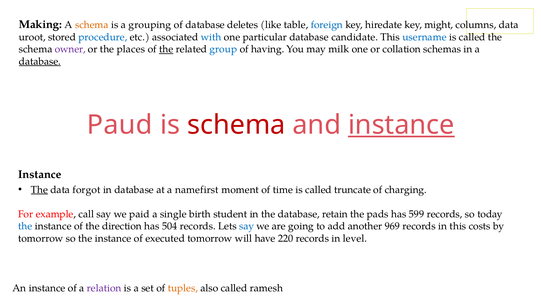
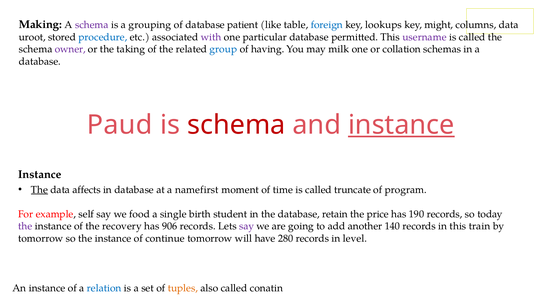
schema at (92, 25) colour: orange -> purple
deletes: deletes -> patient
hiredate: hiredate -> lookups
with colour: blue -> purple
candidate: candidate -> permitted
username colour: blue -> purple
places: places -> taking
the at (166, 49) underline: present -> none
database at (40, 61) underline: present -> none
forgot: forgot -> affects
charging: charging -> program
call: call -> self
paid: paid -> food
pads: pads -> price
599: 599 -> 190
the at (25, 226) colour: blue -> purple
direction: direction -> recovery
504: 504 -> 906
say at (247, 226) colour: blue -> purple
969: 969 -> 140
costs: costs -> train
executed: executed -> continue
220: 220 -> 280
relation colour: purple -> blue
ramesh: ramesh -> conatin
